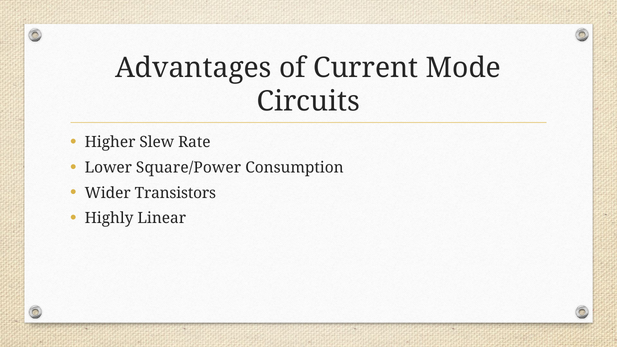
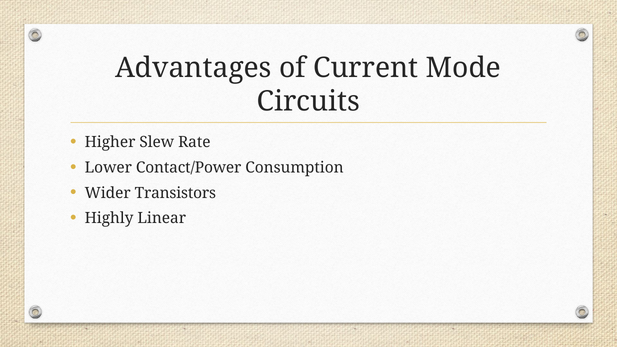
Square/Power: Square/Power -> Contact/Power
